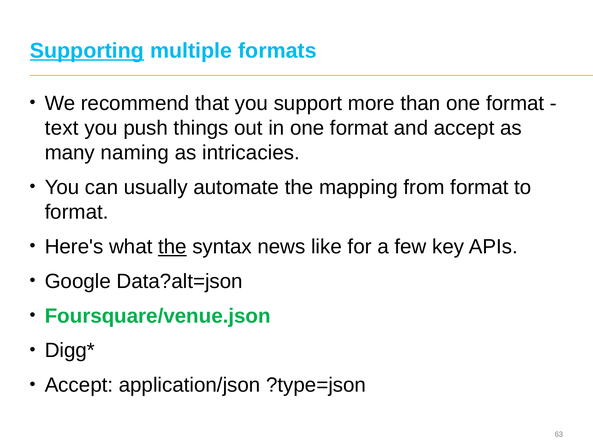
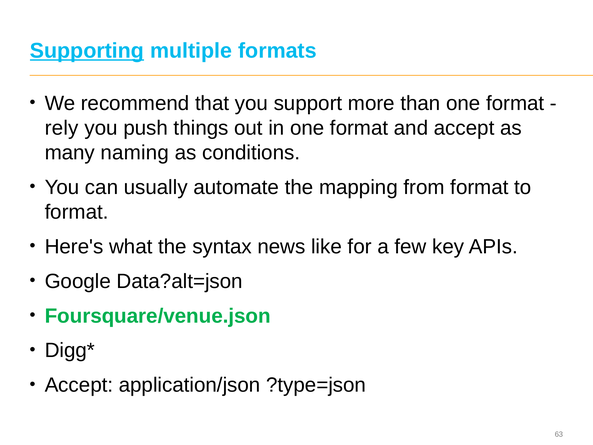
text: text -> rely
intricacies: intricacies -> conditions
the at (172, 247) underline: present -> none
